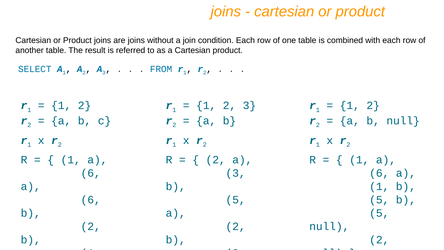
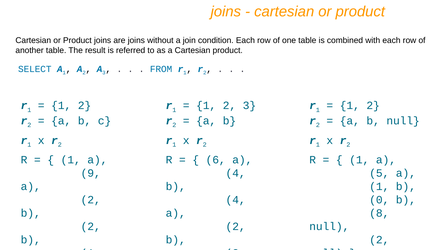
2 at (216, 160): 2 -> 6
6 at (91, 173): 6 -> 9
3 at (236, 173): 3 -> 4
6 at (379, 173): 6 -> 5
6 at (91, 200): 6 -> 2
5 at (236, 200): 5 -> 4
5 at (379, 200): 5 -> 0
5 at (379, 213): 5 -> 8
